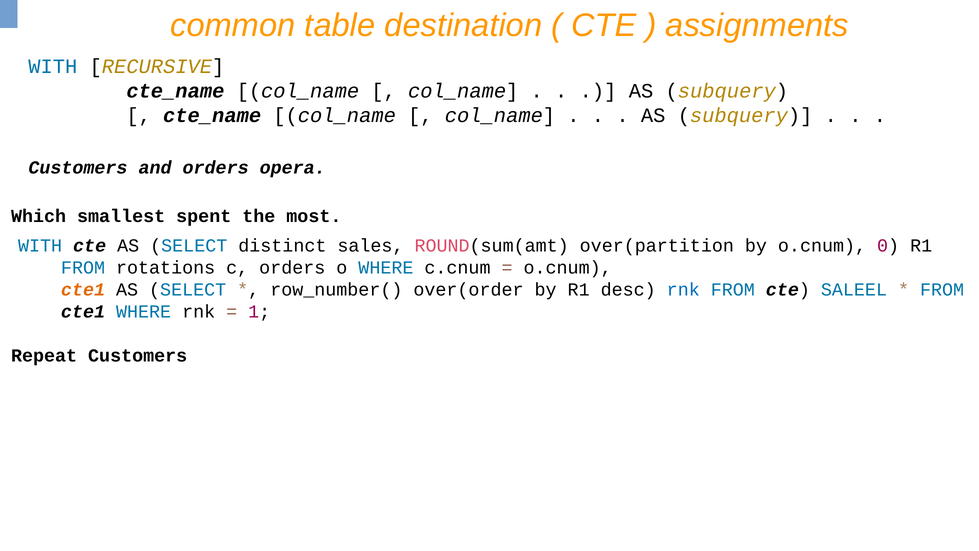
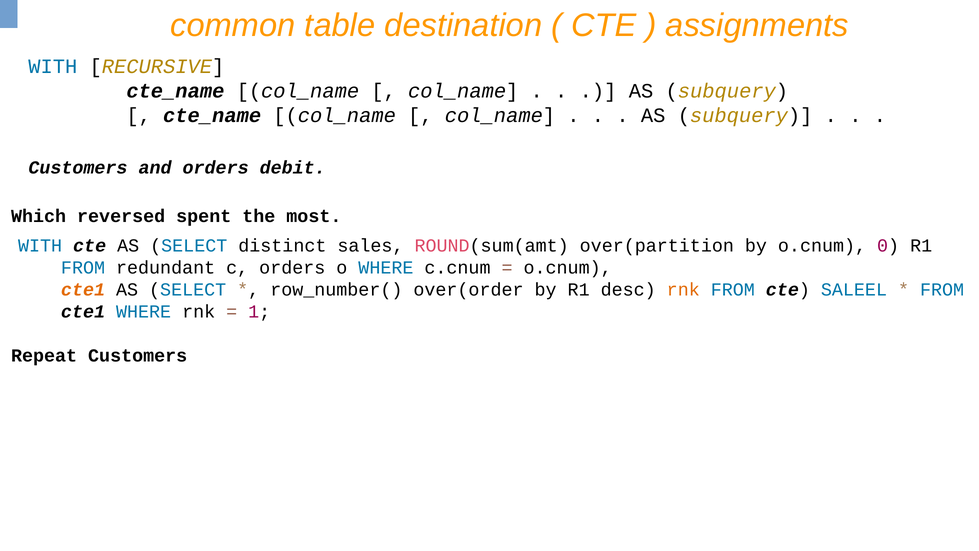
opera: opera -> debit
smallest: smallest -> reversed
rotations: rotations -> redundant
rnk at (683, 290) colour: blue -> orange
